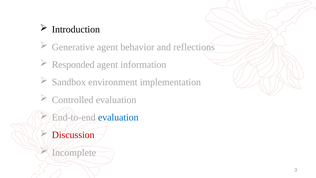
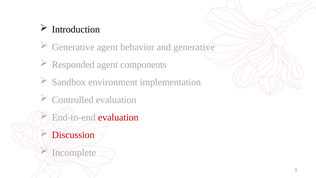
and reflections: reflections -> generative
information: information -> components
evaluation at (118, 117) colour: blue -> red
